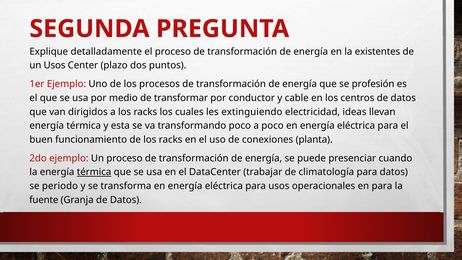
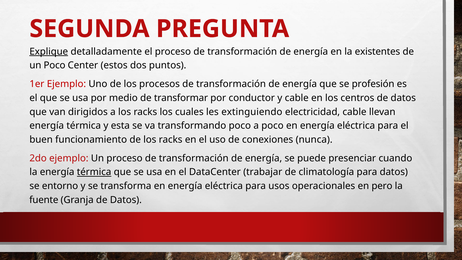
Explique underline: none -> present
un Usos: Usos -> Poco
plazo: plazo -> estos
electricidad ideas: ideas -> cable
planta: planta -> nunca
periodo: periodo -> entorno
en para: para -> pero
